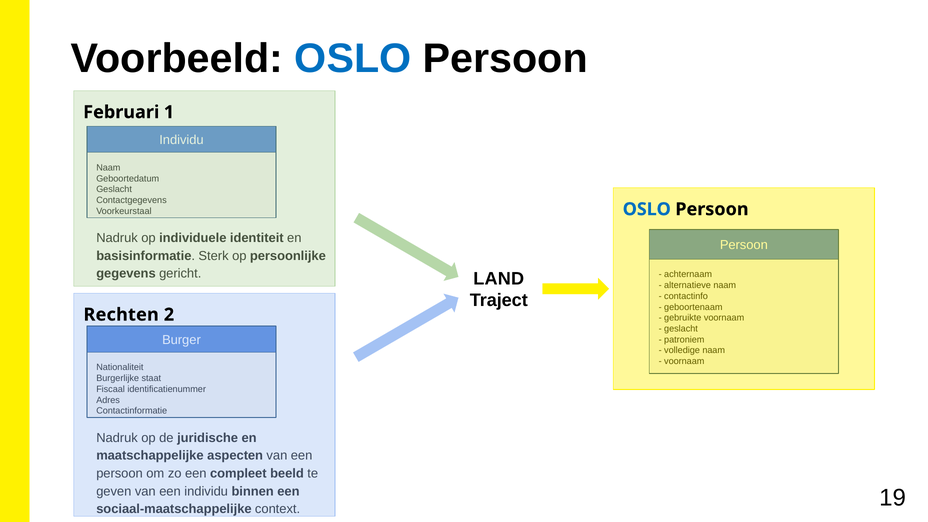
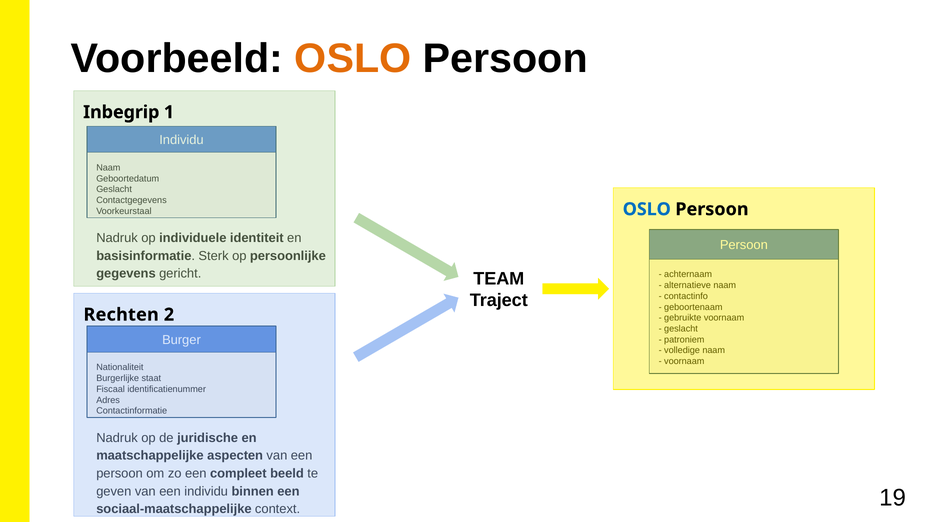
OSLO at (353, 59) colour: blue -> orange
Februari: Februari -> Inbegrip
LAND: LAND -> TEAM
